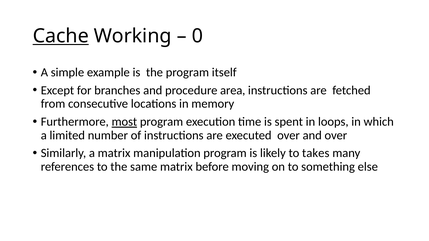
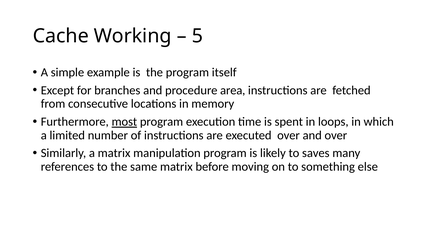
Cache underline: present -> none
0: 0 -> 5
takes: takes -> saves
